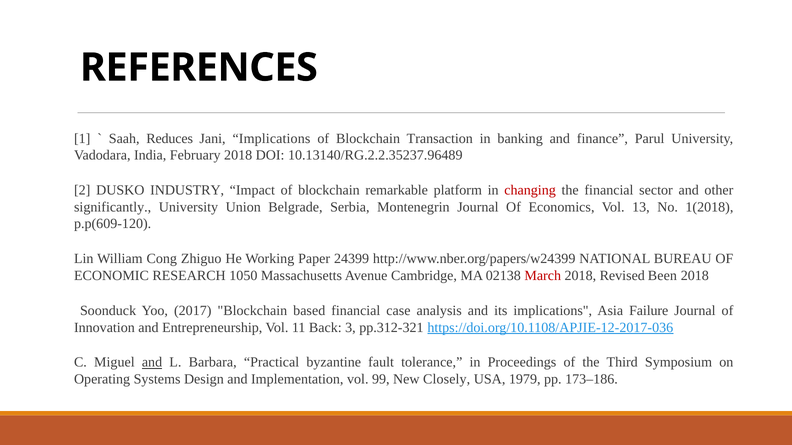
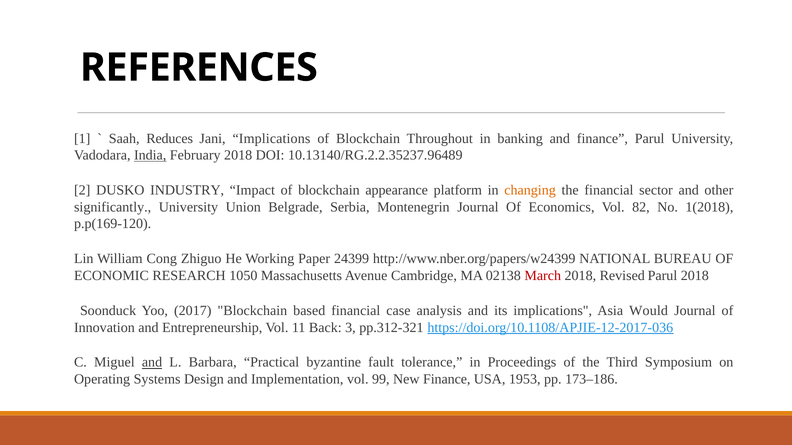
Transaction: Transaction -> Throughout
India underline: none -> present
remarkable: remarkable -> appearance
changing colour: red -> orange
13: 13 -> 82
p.p(609-120: p.p(609-120 -> p.p(169-120
Revised Been: Been -> Parul
Failure: Failure -> Would
New Closely: Closely -> Finance
1979: 1979 -> 1953
